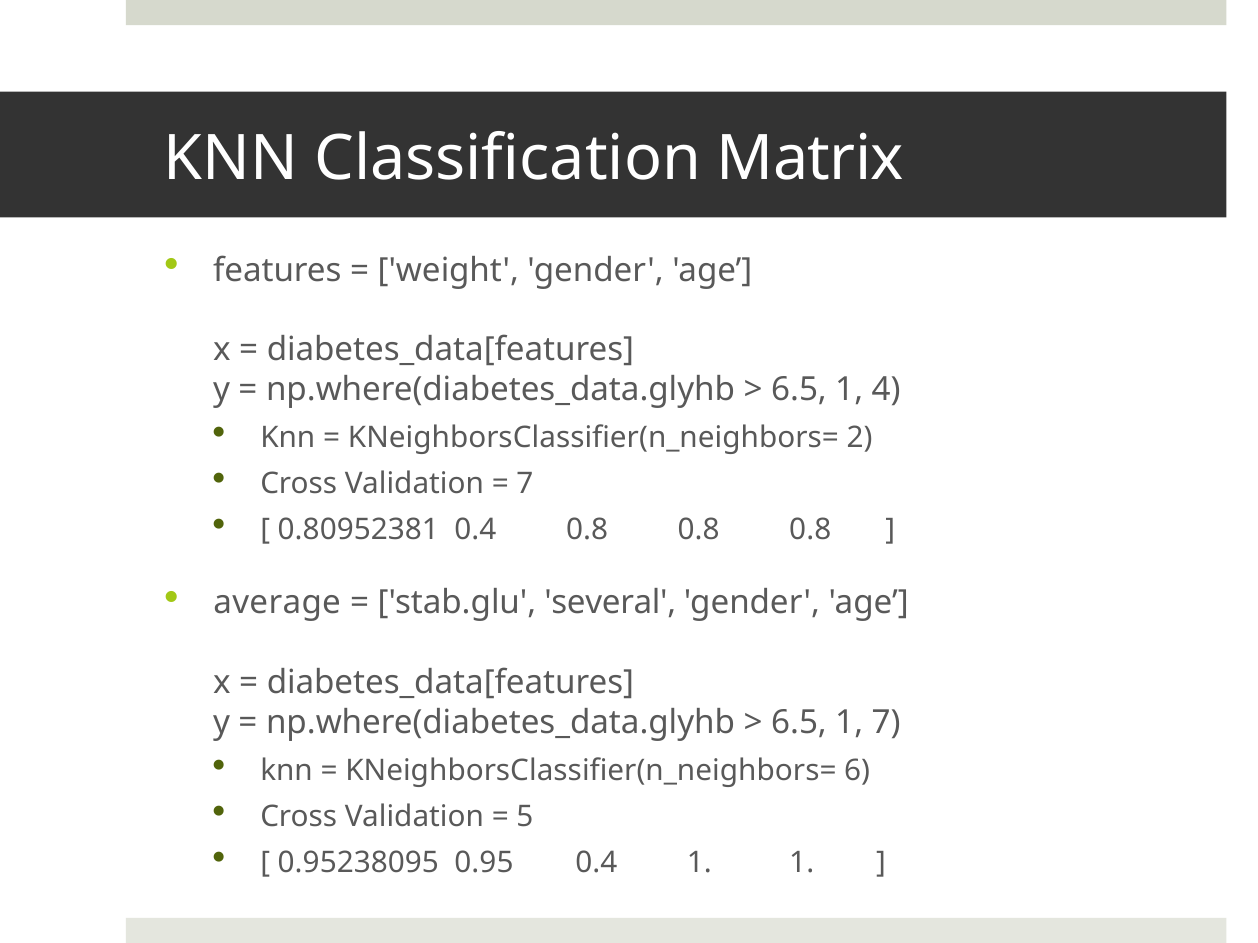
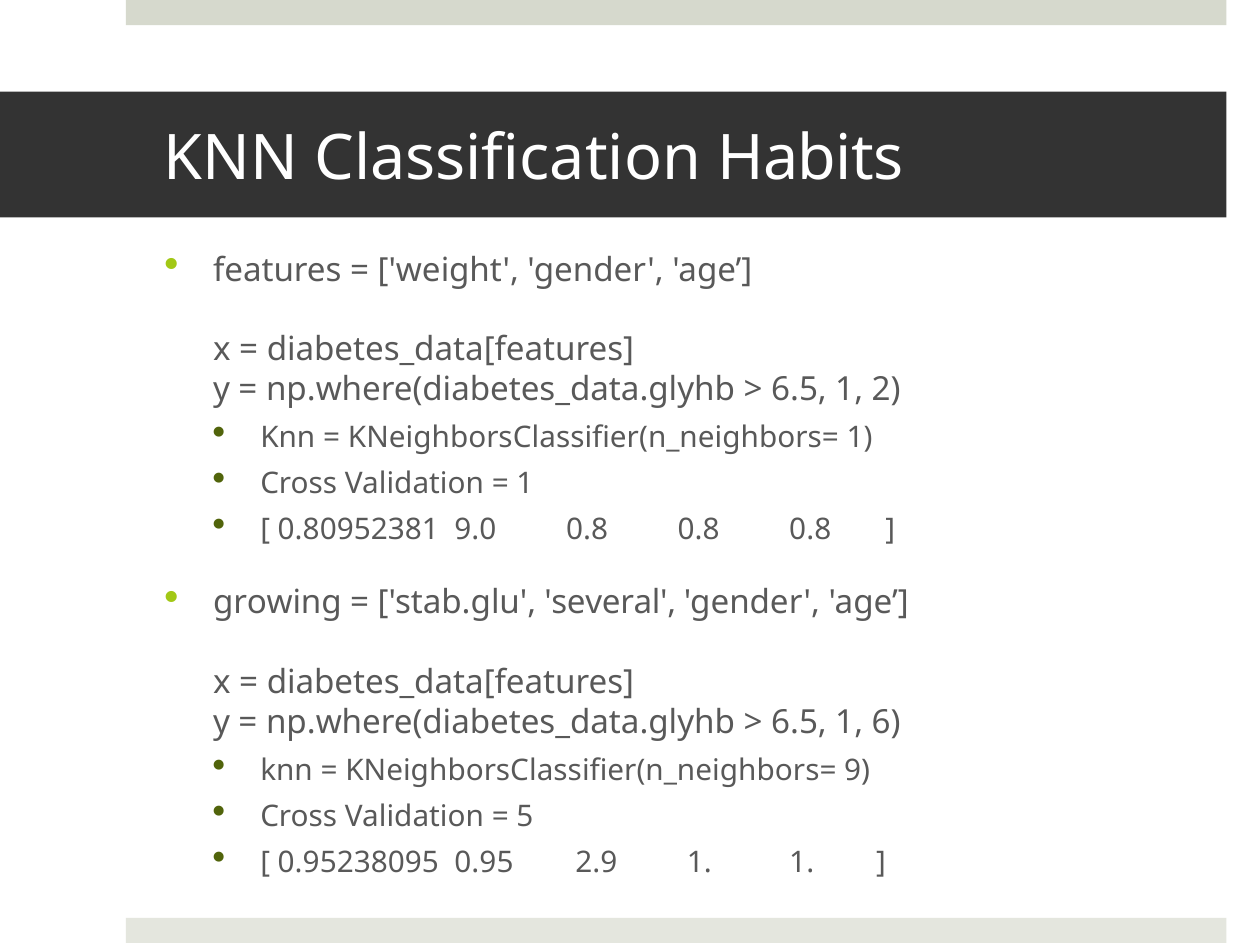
Matrix: Matrix -> Habits
4: 4 -> 2
KNeighborsClassifier(n_neighbors= 2: 2 -> 1
7 at (525, 484): 7 -> 1
0.80952381 0.4: 0.4 -> 9.0
average: average -> growing
1 7: 7 -> 6
6: 6 -> 9
0.95 0.4: 0.4 -> 2.9
